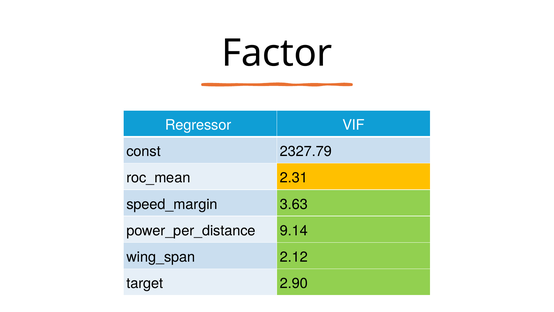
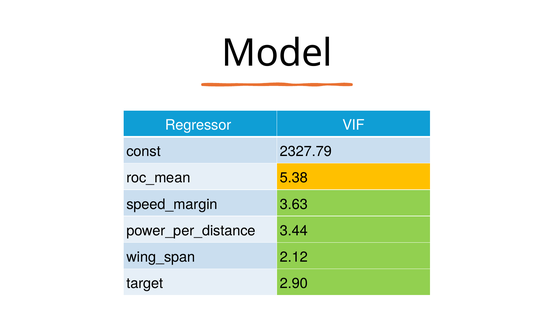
Factor: Factor -> Model
2.31: 2.31 -> 5.38
9.14: 9.14 -> 3.44
